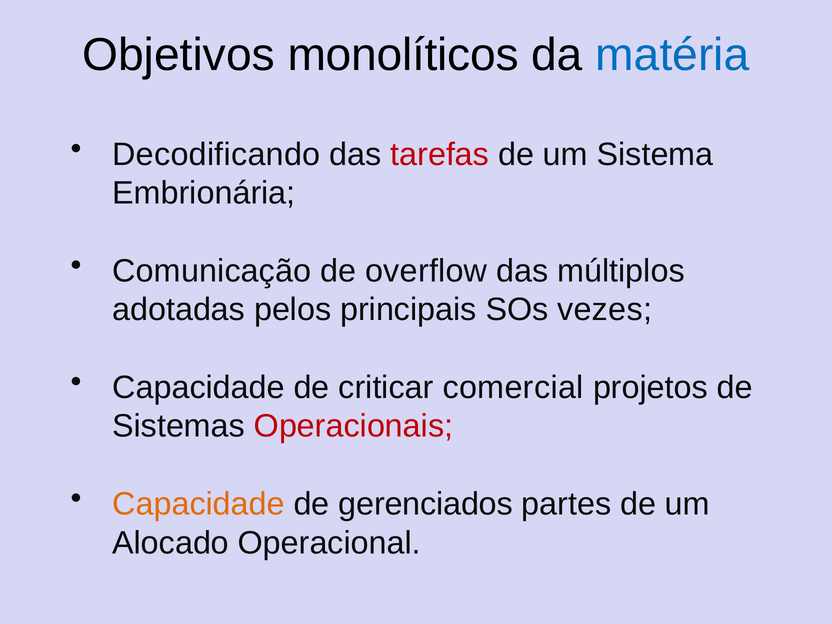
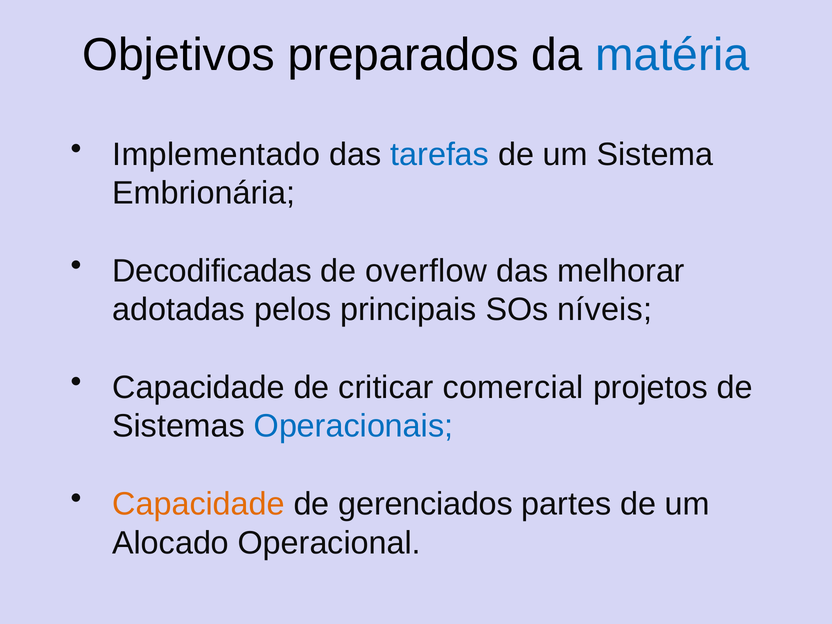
monolíticos: monolíticos -> preparados
Decodificando: Decodificando -> Implementado
tarefas colour: red -> blue
Comunicação: Comunicação -> Decodificadas
múltiplos: múltiplos -> melhorar
vezes: vezes -> níveis
Operacionais colour: red -> blue
